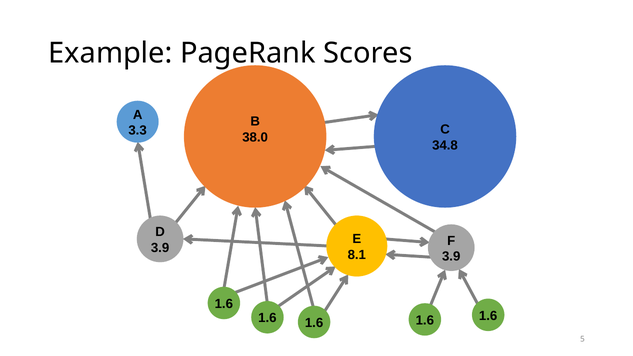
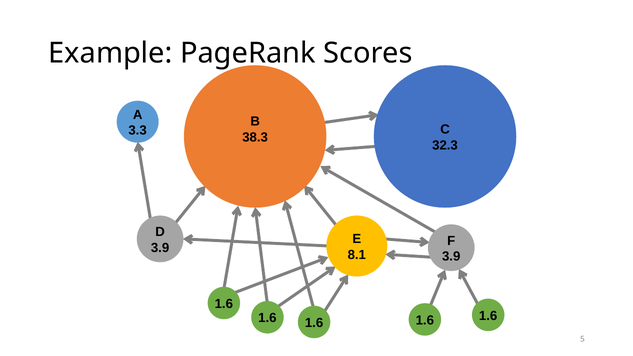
38.0: 38.0 -> 38.3
34.8: 34.8 -> 32.3
